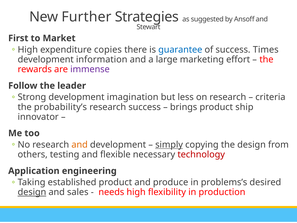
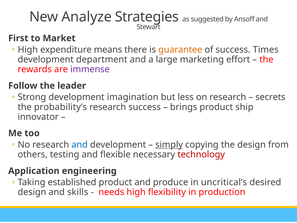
Further: Further -> Analyze
copies: copies -> means
guarantee colour: blue -> orange
information: information -> department
criteria: criteria -> secrets
and at (80, 145) colour: orange -> blue
problems’s: problems’s -> uncritical’s
design at (32, 192) underline: present -> none
sales: sales -> skills
